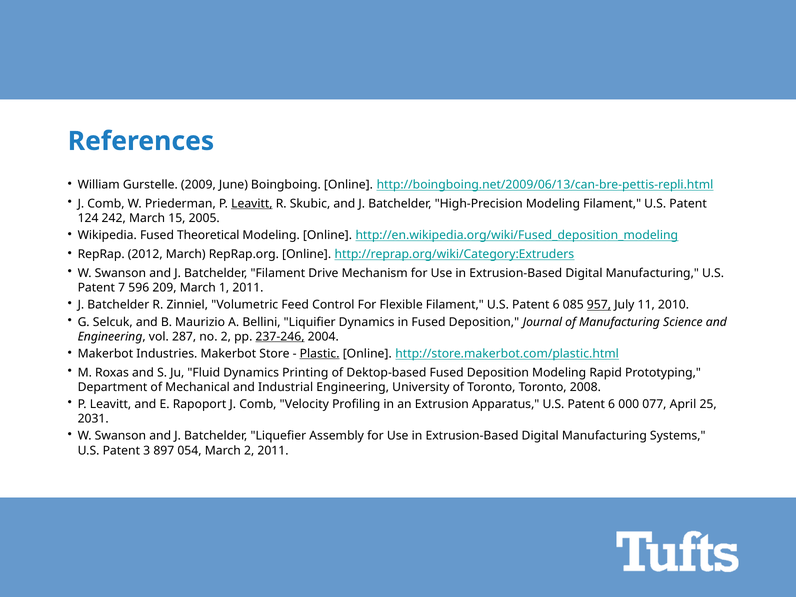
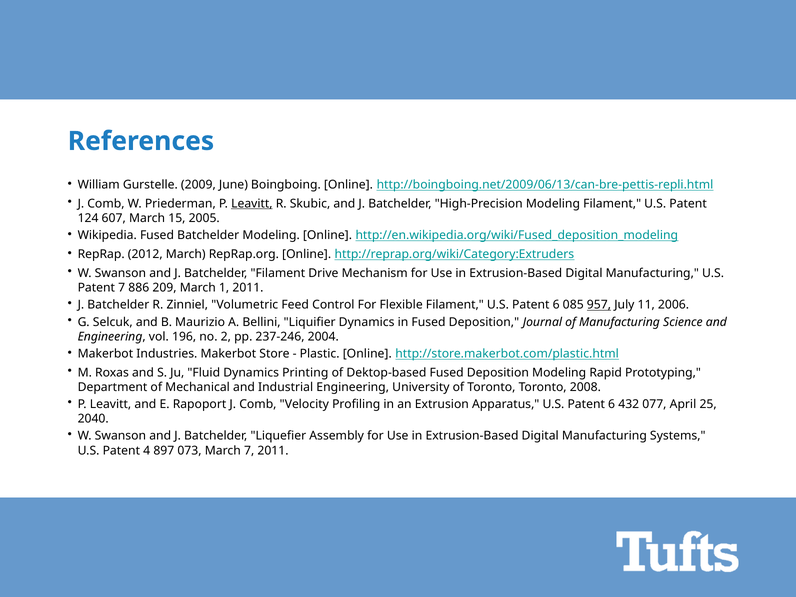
242: 242 -> 607
Fused Theoretical: Theoretical -> Batchelder
596: 596 -> 886
2010: 2010 -> 2006
287: 287 -> 196
237-246 underline: present -> none
Plastic underline: present -> none
000: 000 -> 432
2031: 2031 -> 2040
3: 3 -> 4
054: 054 -> 073
March 2: 2 -> 7
